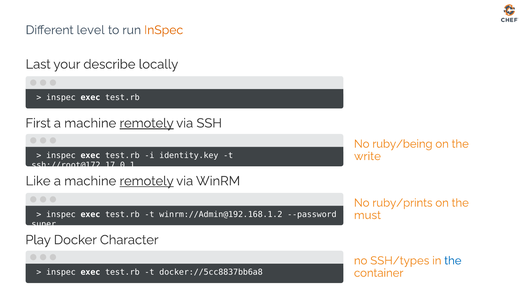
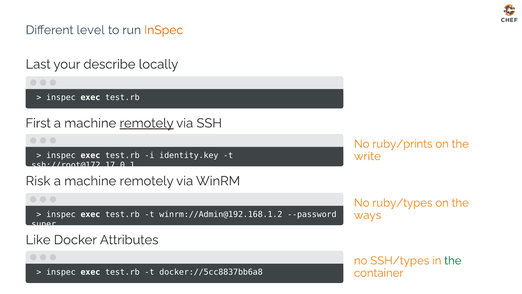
ruby/being: ruby/being -> ruby/prints
Like: Like -> Risk
remotely at (147, 181) underline: present -> none
ruby/prints: ruby/prints -> ruby/types
must: must -> ways
Play: Play -> Like
Character: Character -> Attributes
the at (453, 260) colour: blue -> green
